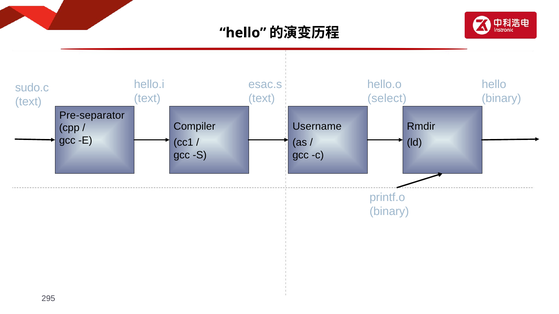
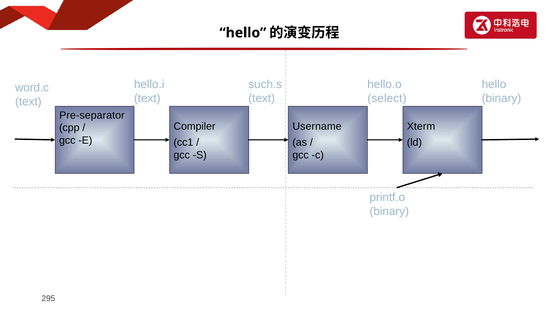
esac.s: esac.s -> such.s
sudo.c: sudo.c -> word.c
Rmdir: Rmdir -> Xterm
